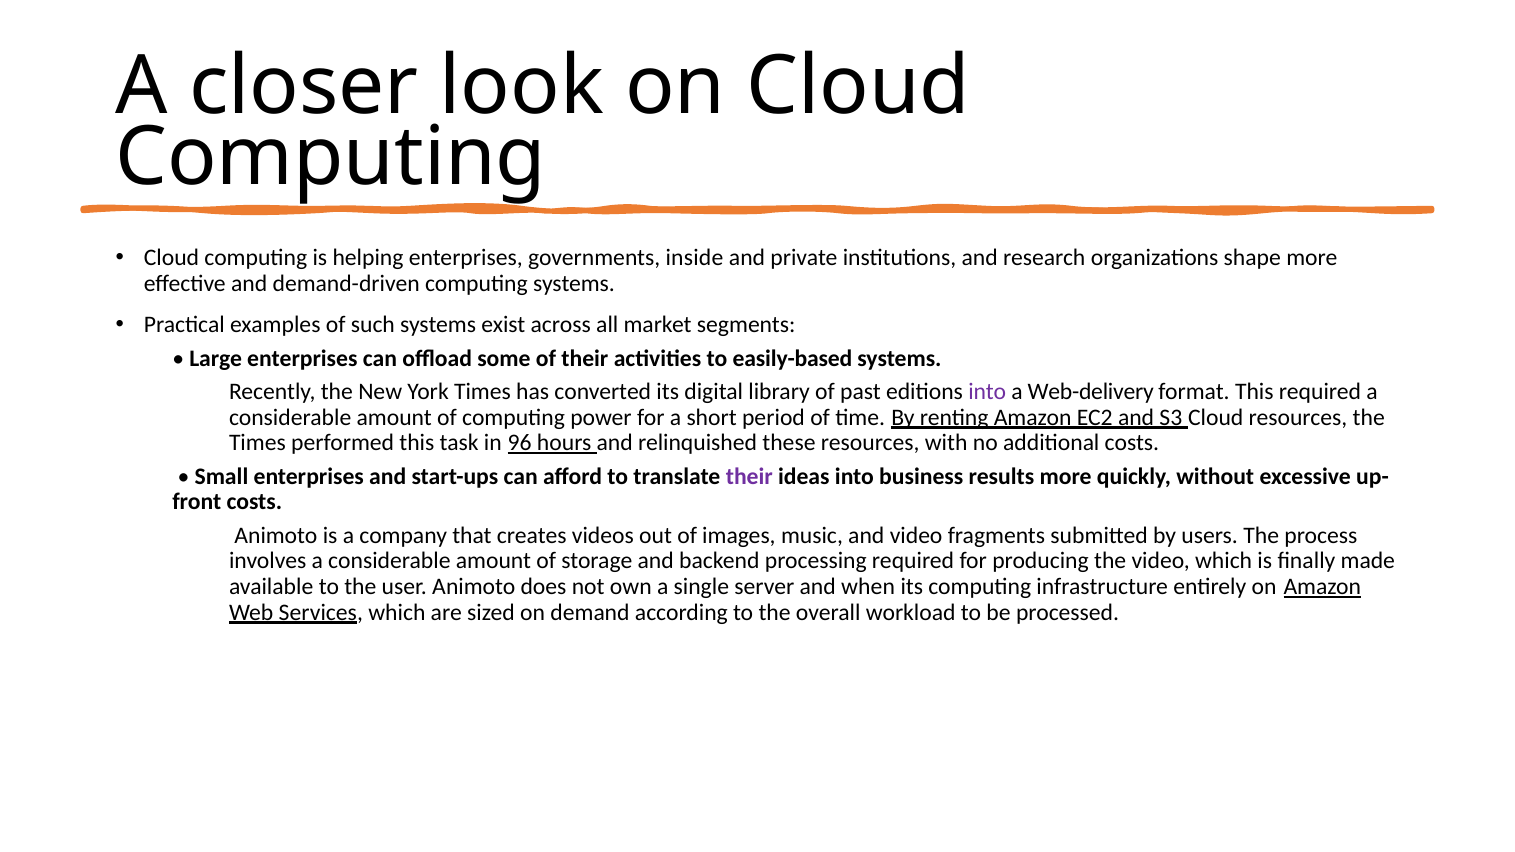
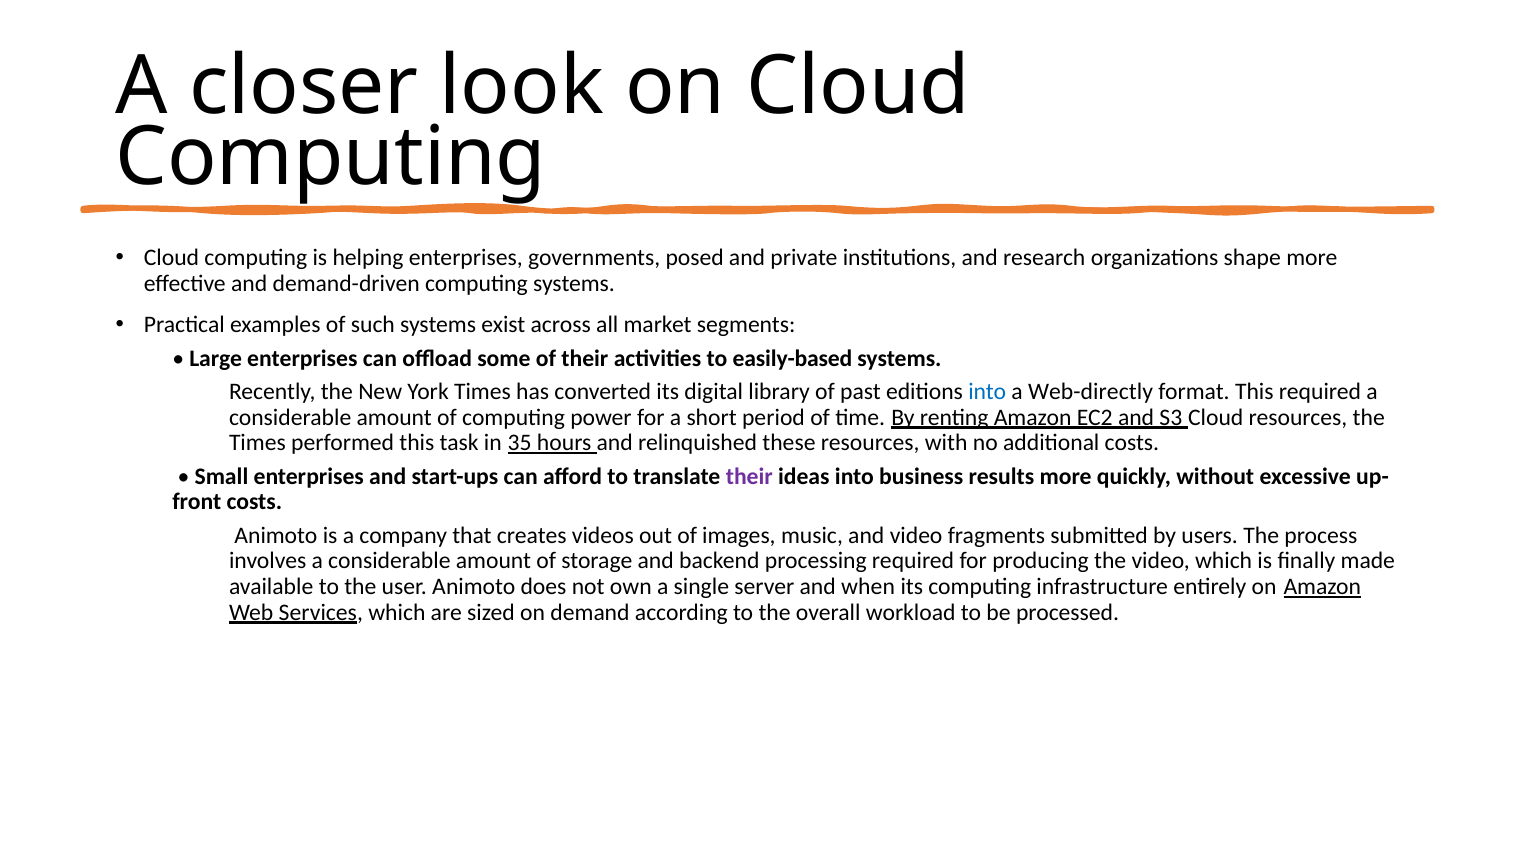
inside: inside -> posed
into at (987, 392) colour: purple -> blue
Web-delivery: Web-delivery -> Web-directly
96: 96 -> 35
